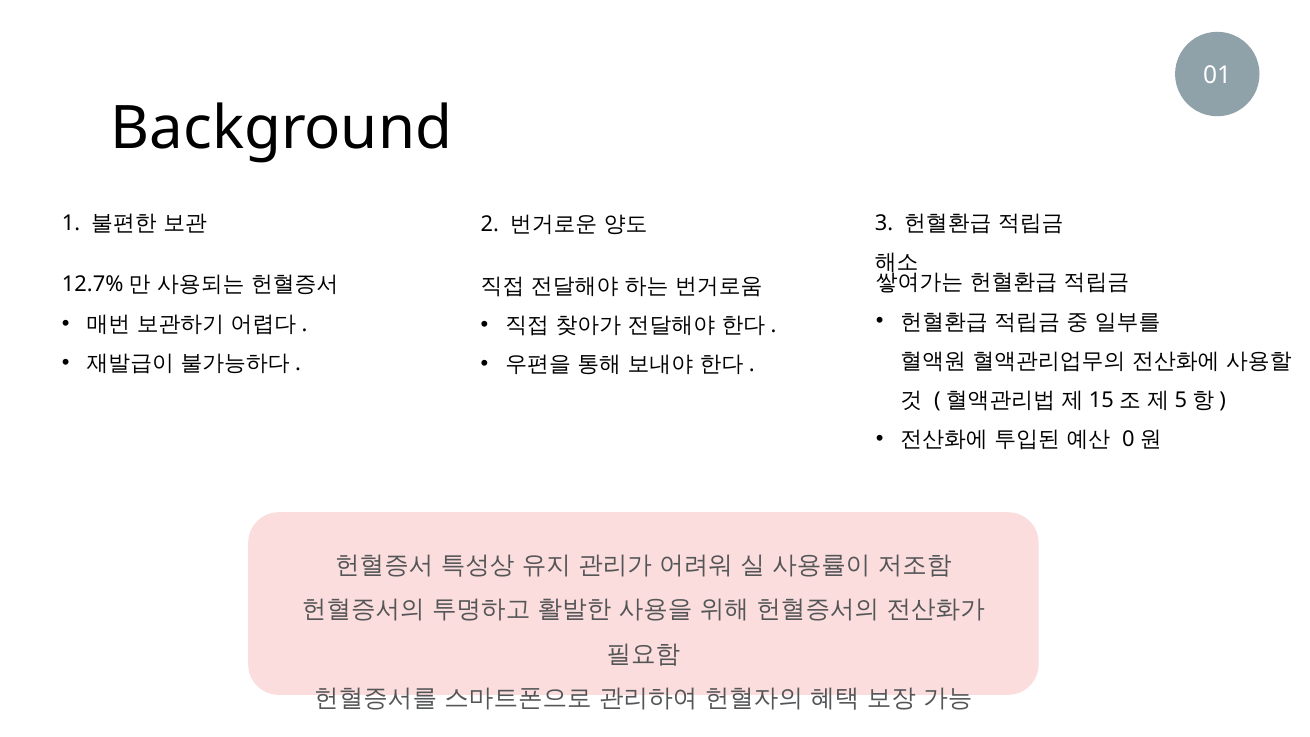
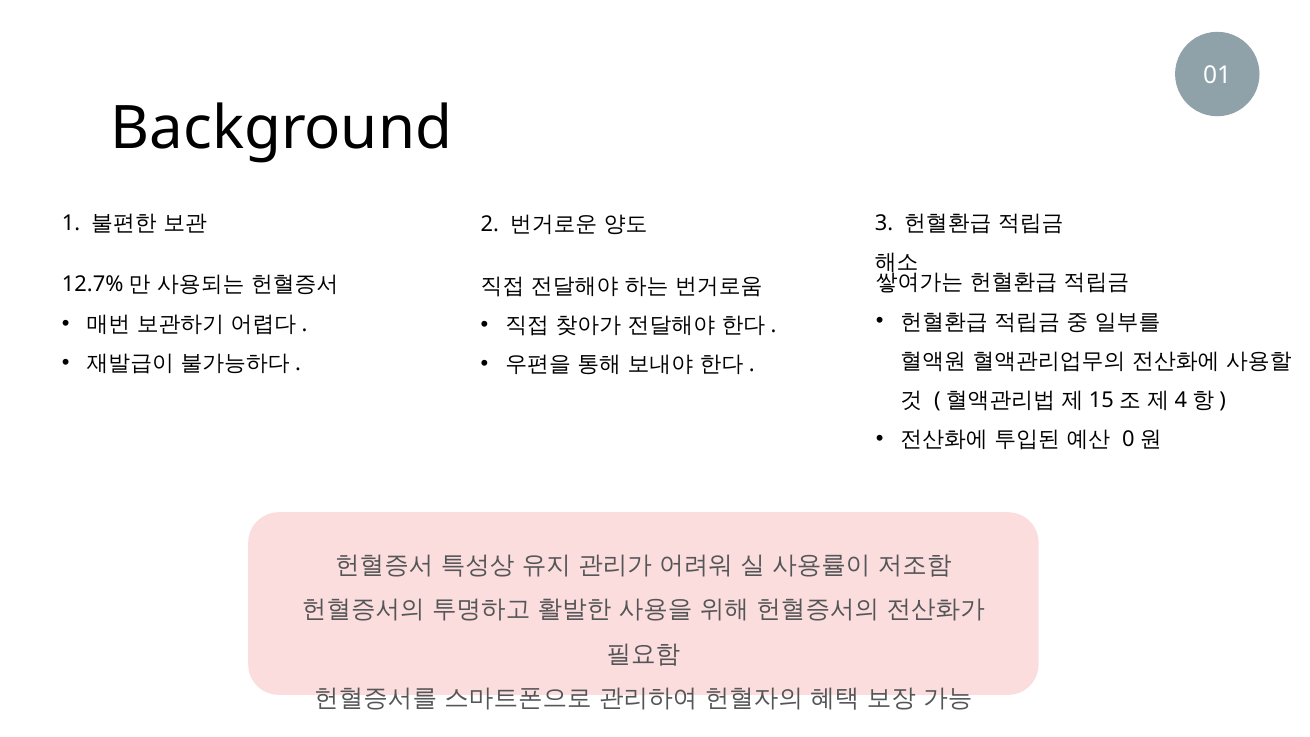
5: 5 -> 4
